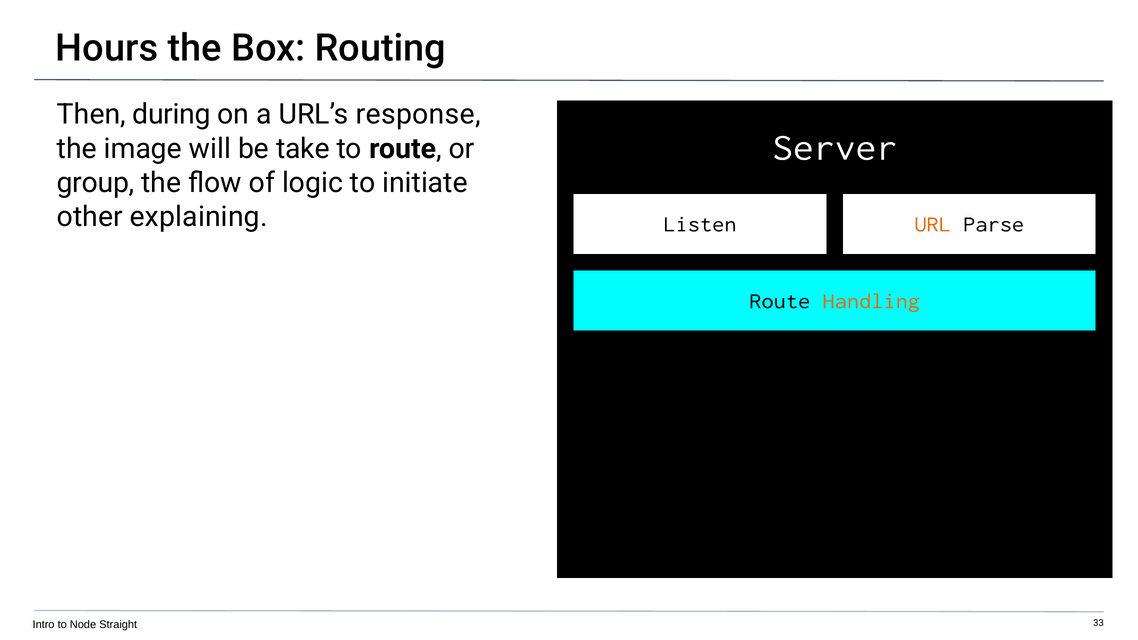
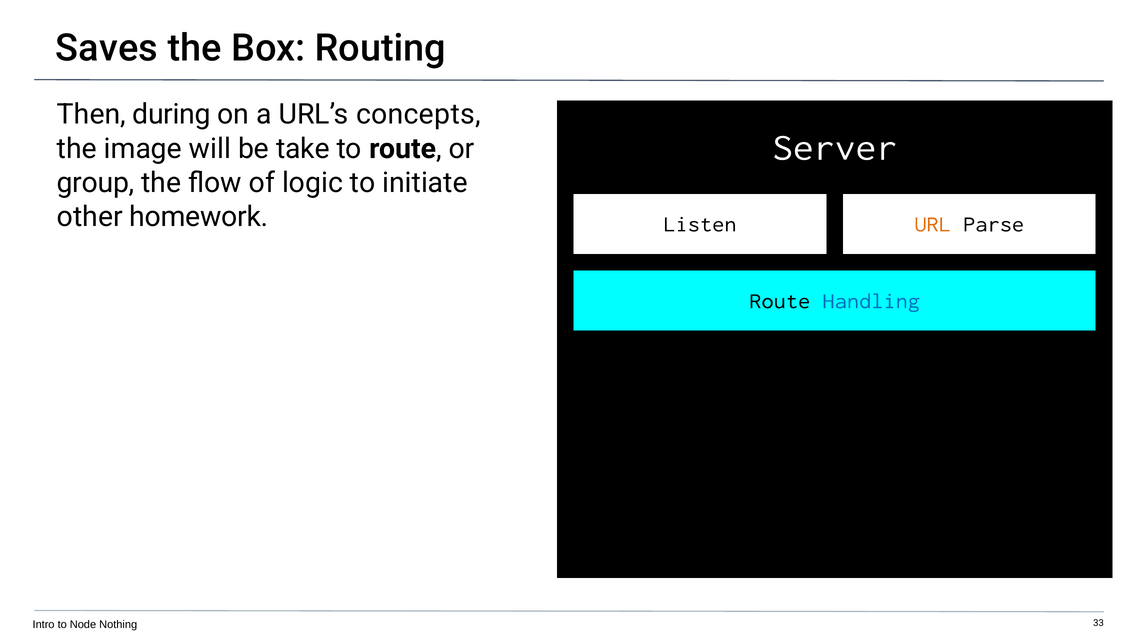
Hours: Hours -> Saves
response: response -> concepts
explaining: explaining -> homework
Handling colour: orange -> blue
Straight: Straight -> Nothing
